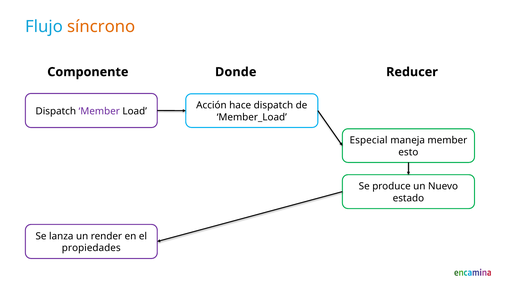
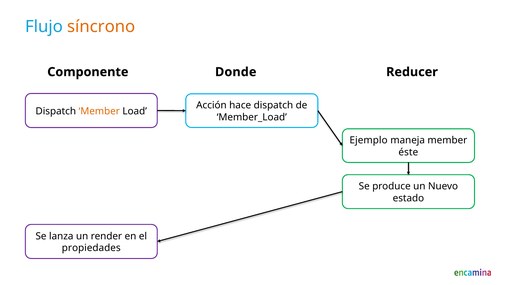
Member at (99, 111) colour: purple -> orange
Especial: Especial -> Ejemplo
esto: esto -> éste
